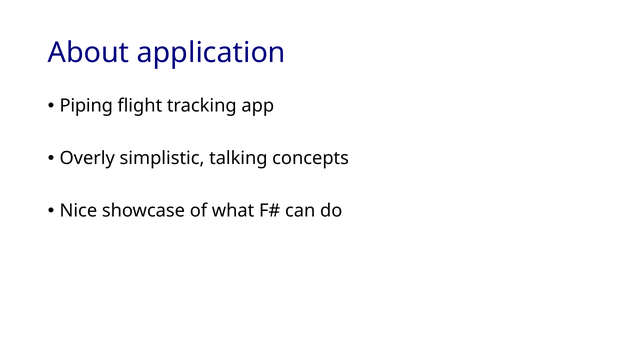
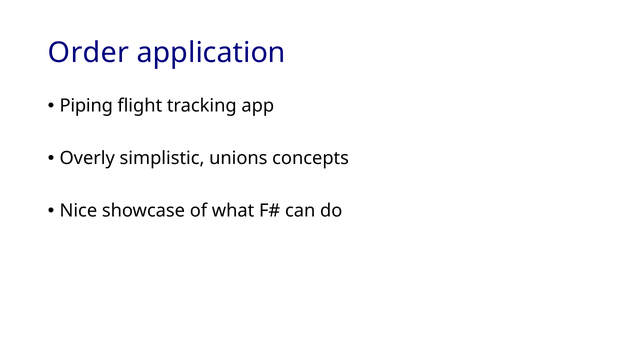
About: About -> Order
talking: talking -> unions
